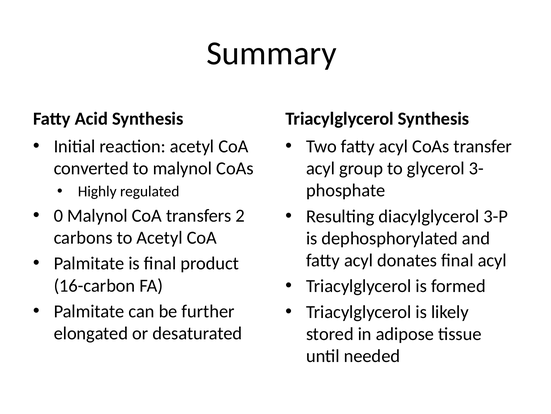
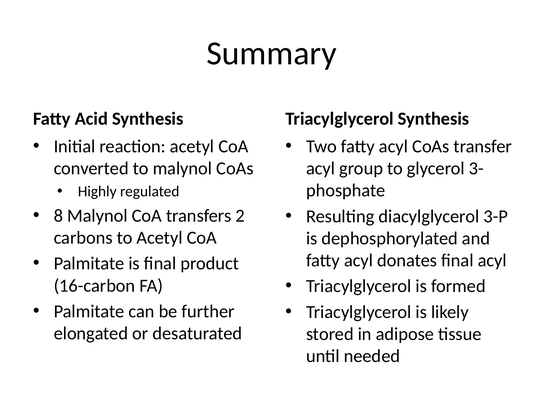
0: 0 -> 8
